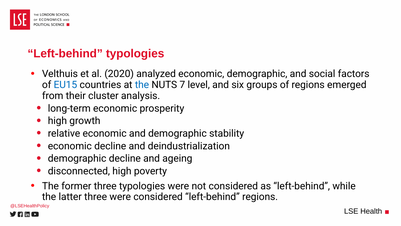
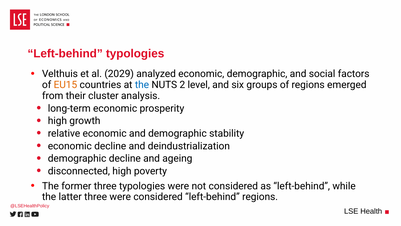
2020: 2020 -> 2029
EU15 colour: blue -> orange
7: 7 -> 2
